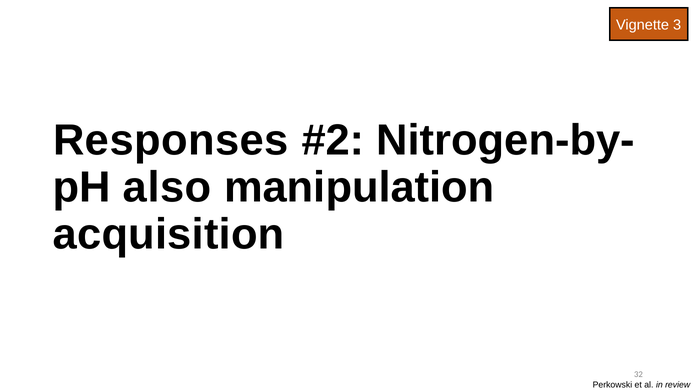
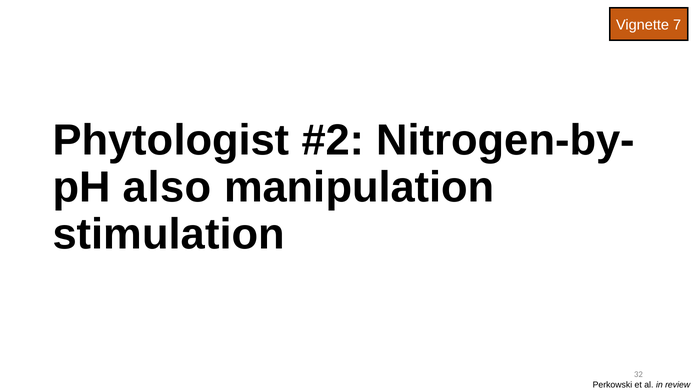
3: 3 -> 7
Responses: Responses -> Phytologist
acquisition: acquisition -> stimulation
